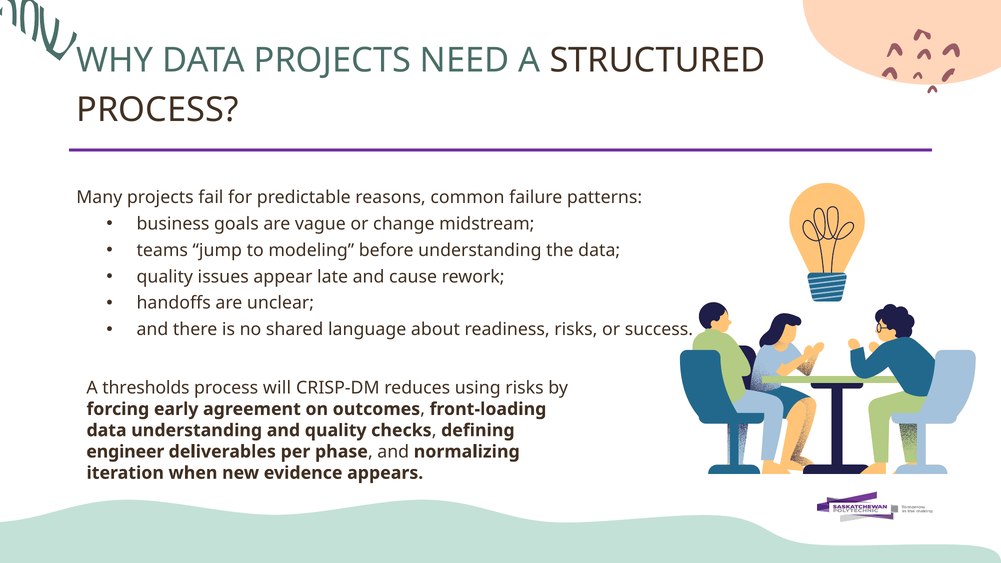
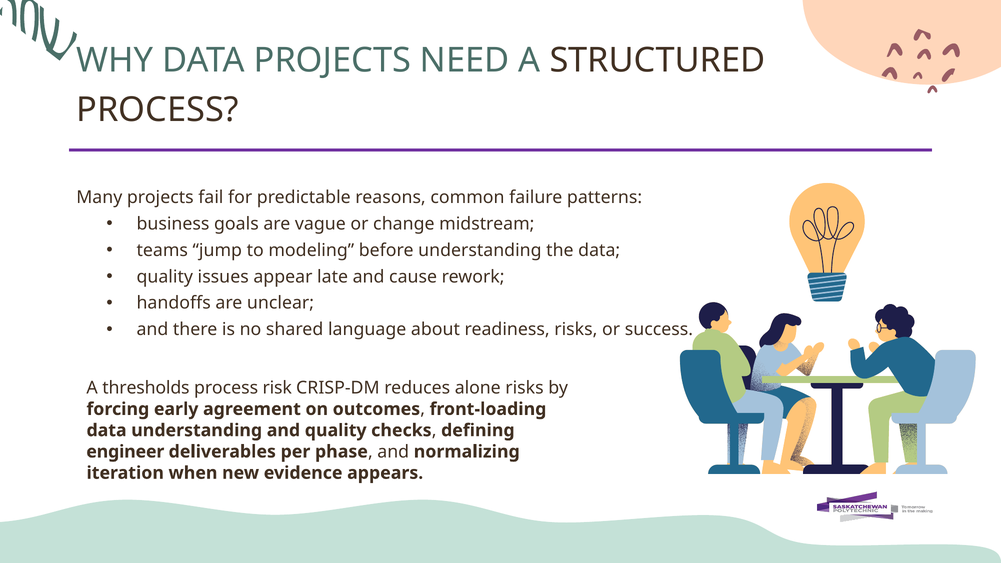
will: will -> risk
using: using -> alone
